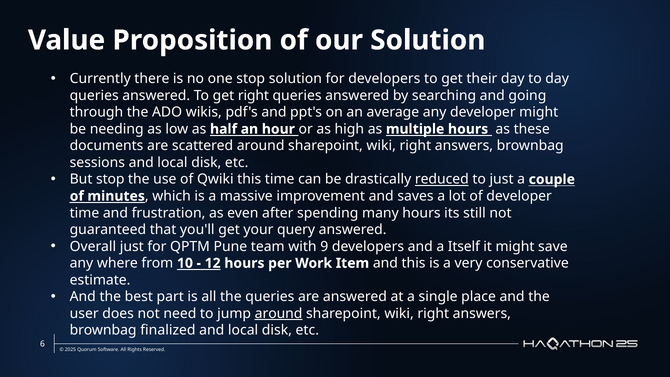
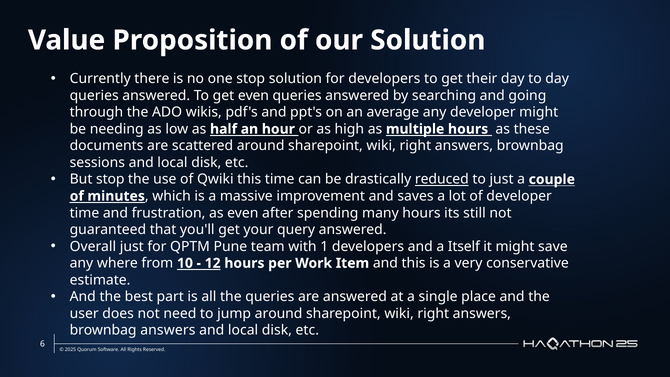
get right: right -> even
9: 9 -> 1
around at (279, 313) underline: present -> none
brownbag finalized: finalized -> answers
